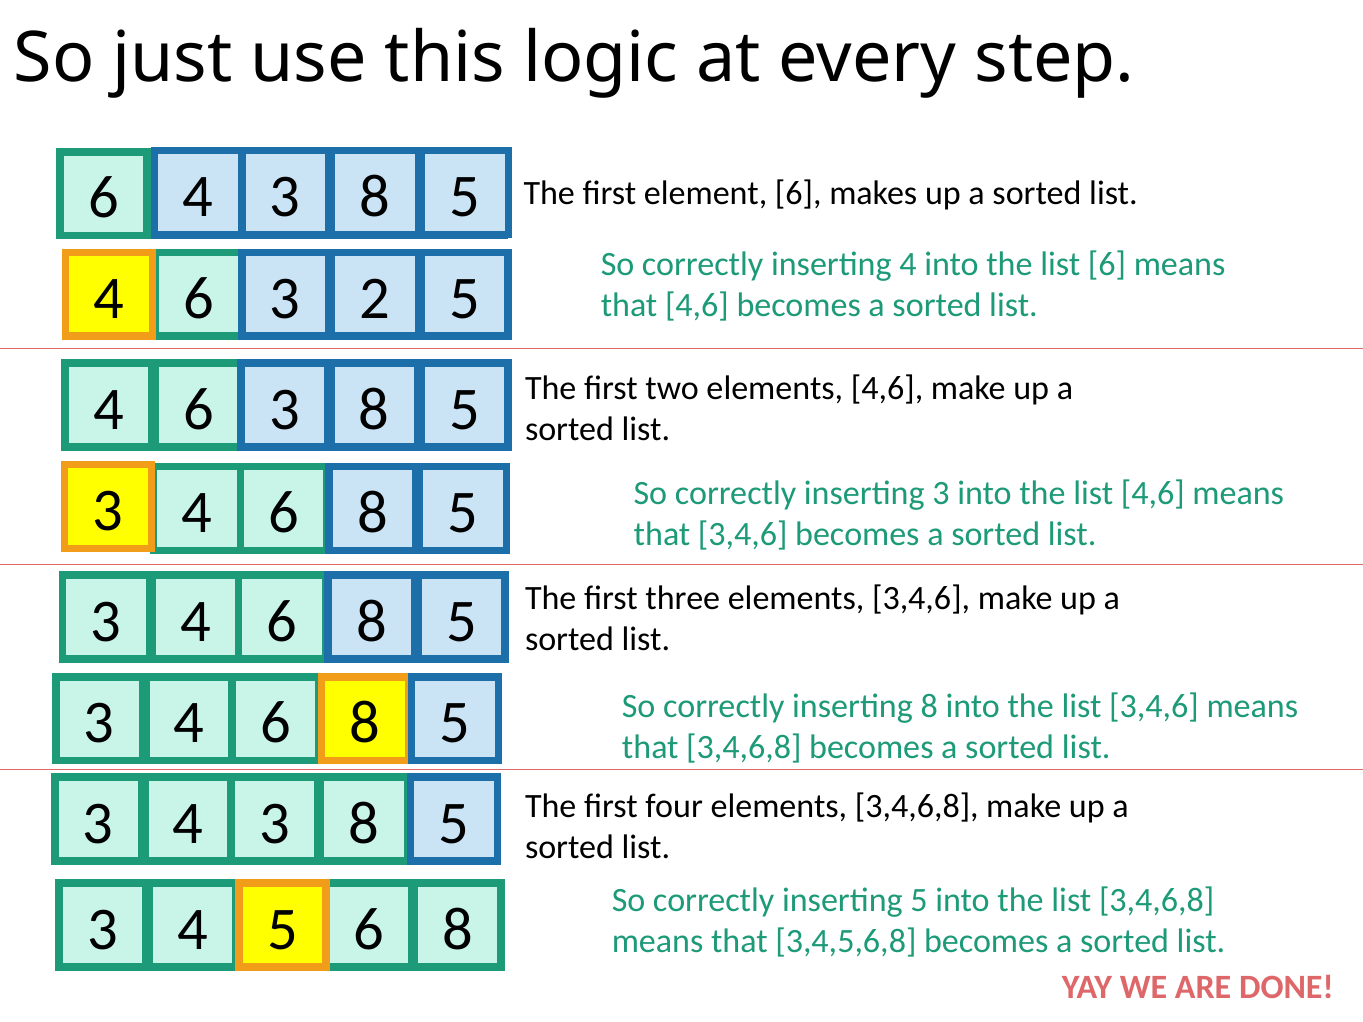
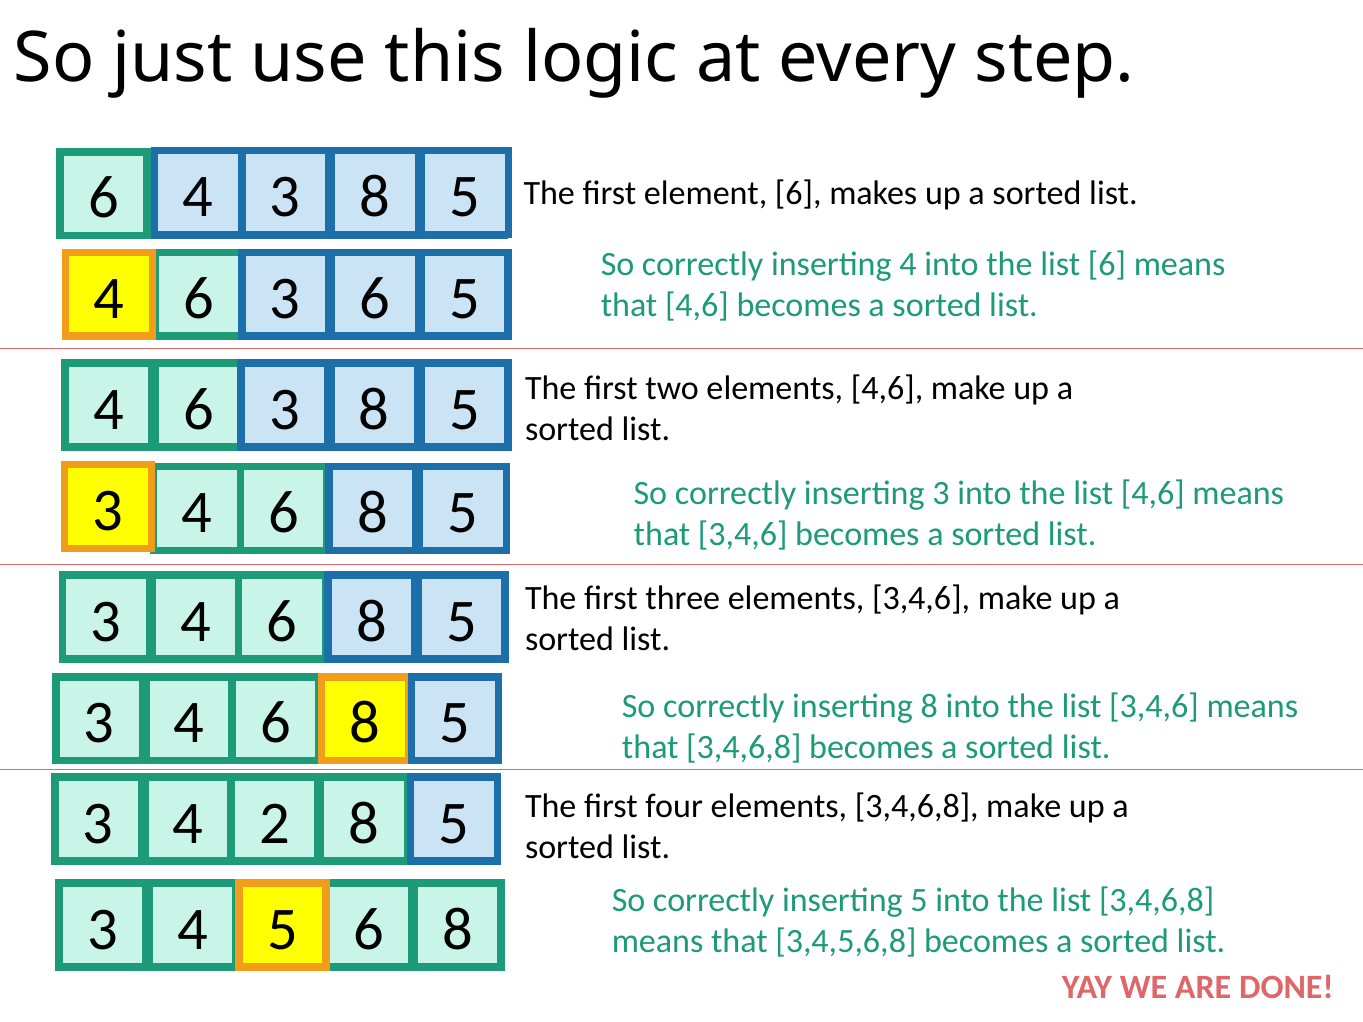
2 at (375, 299): 2 -> 6
3 3: 3 -> 2
